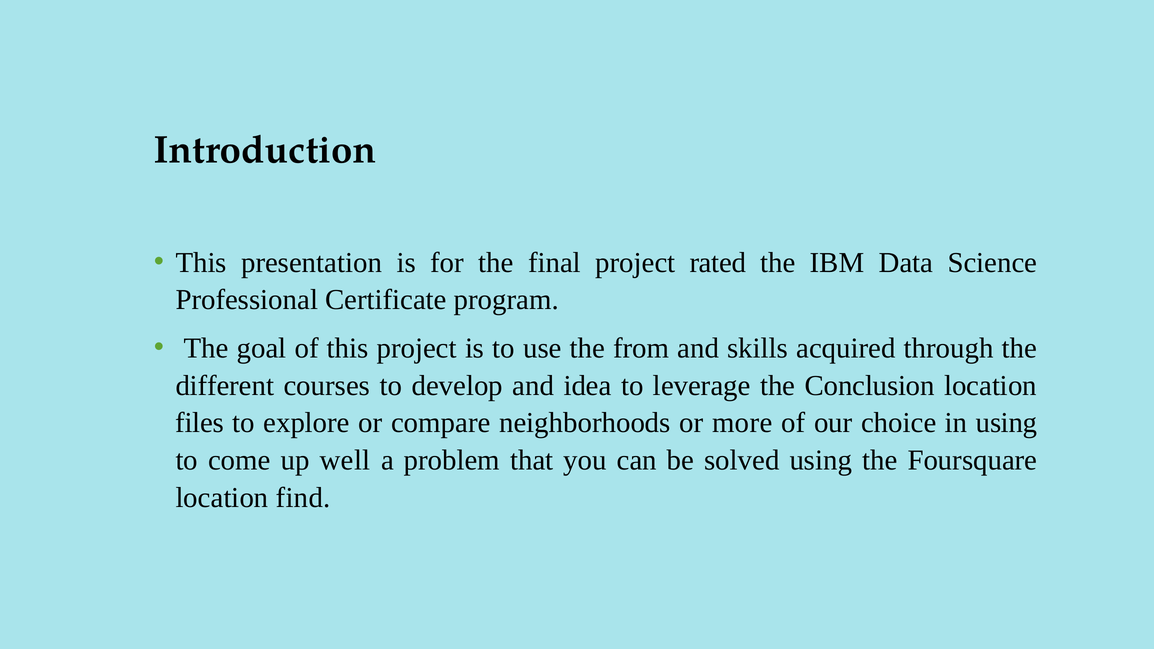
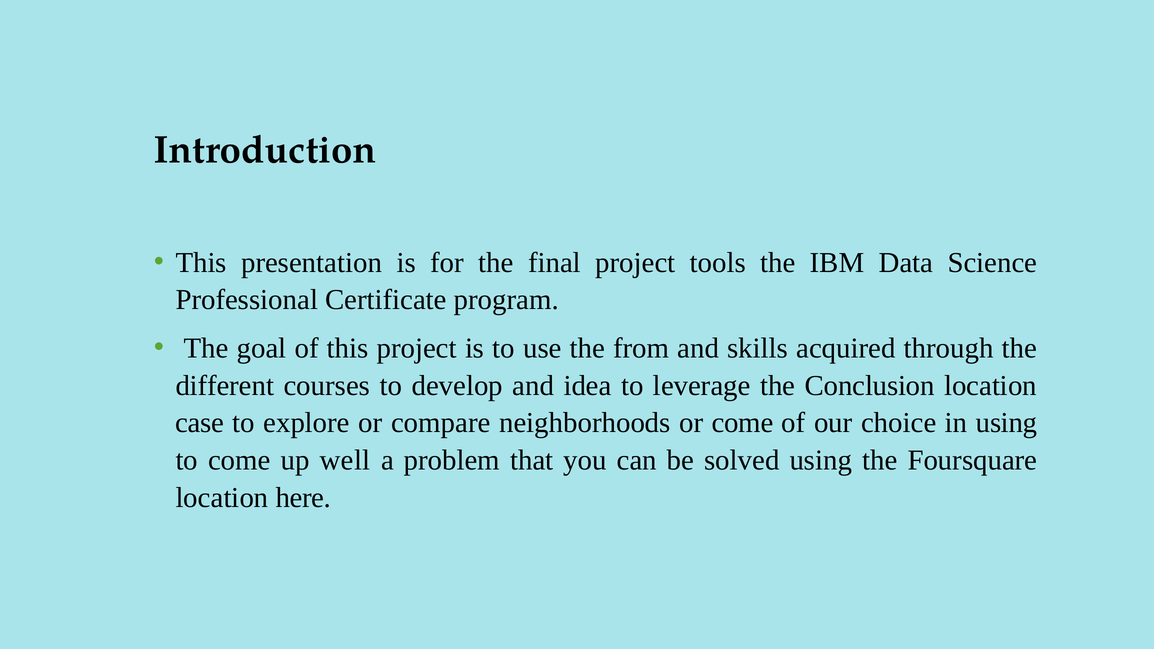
rated: rated -> tools
files: files -> case
or more: more -> come
find: find -> here
